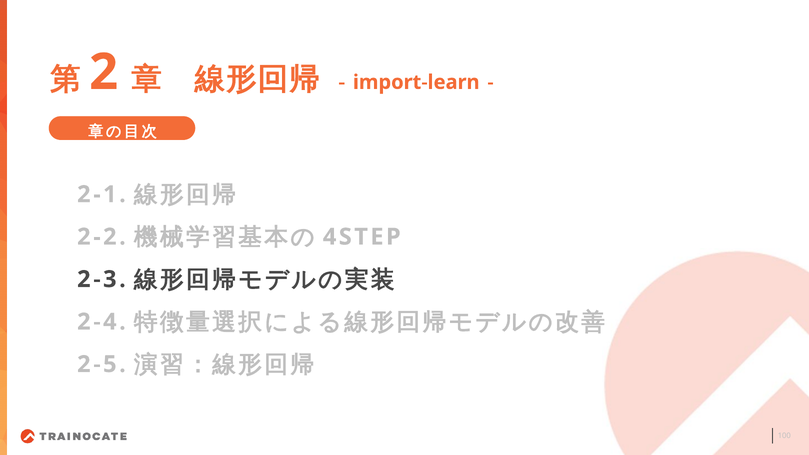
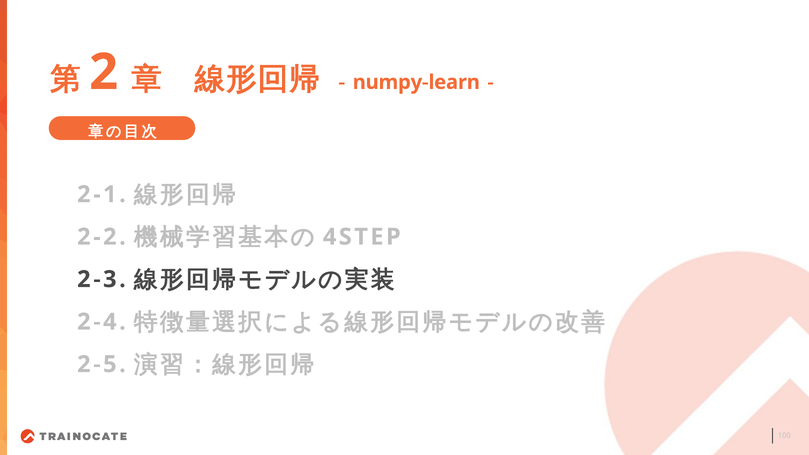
import-learn: import-learn -> numpy-learn
